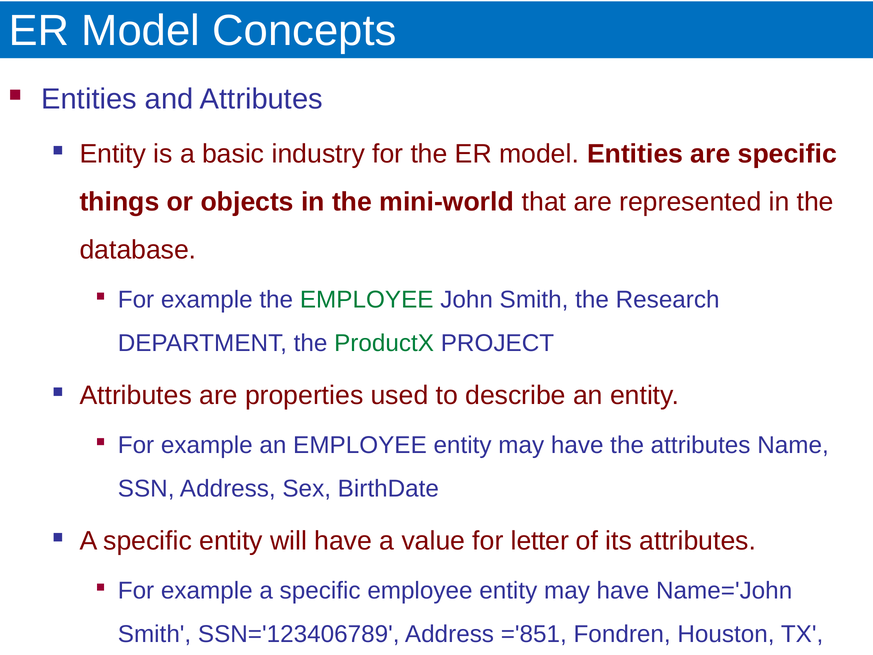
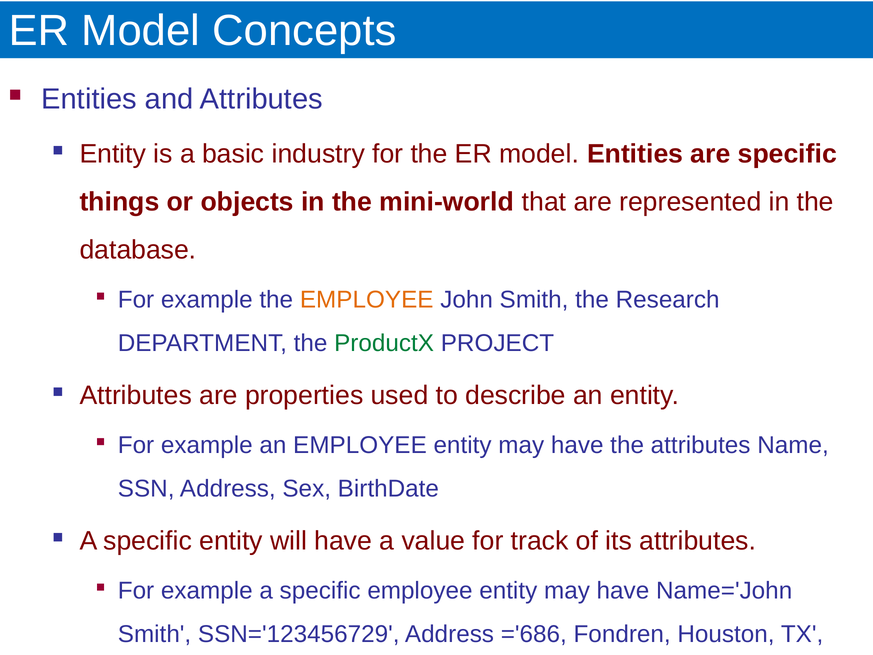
EMPLOYEE at (367, 300) colour: green -> orange
letter: letter -> track
SSN='123406789: SSN='123406789 -> SSN='123456729
='851: ='851 -> ='686
